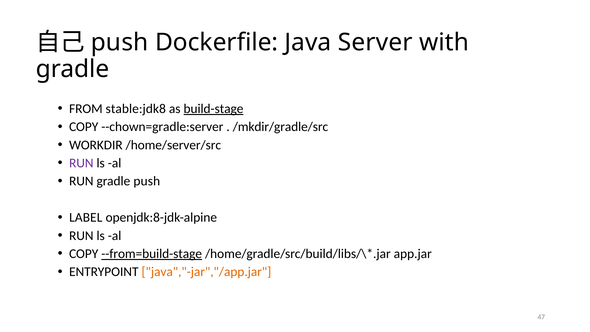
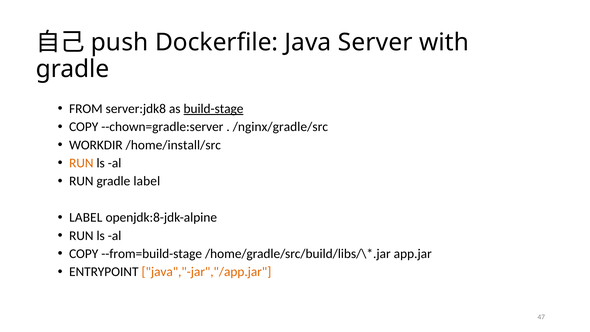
stable:jdk8: stable:jdk8 -> server:jdk8
/mkdir/gradle/src: /mkdir/gradle/src -> /nginx/gradle/src
/home/server/src: /home/server/src -> /home/install/src
RUN at (81, 163) colour: purple -> orange
gradle push: push -> label
--from=build-stage underline: present -> none
